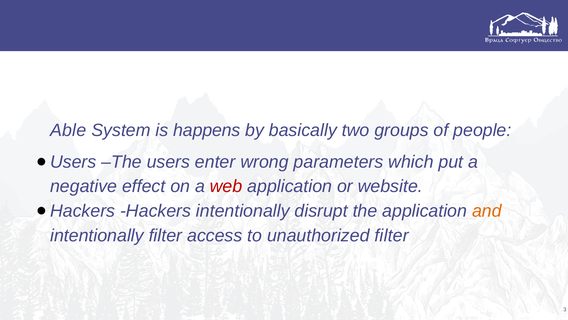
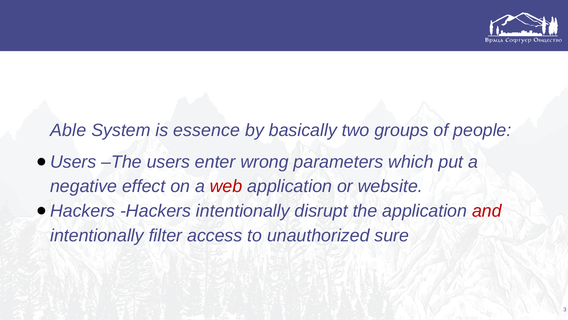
happens: happens -> essence
and colour: orange -> red
unauthorized filter: filter -> sure
